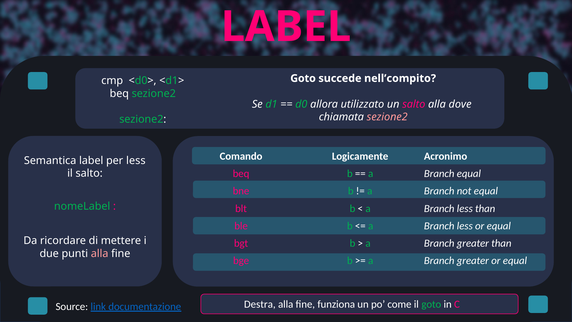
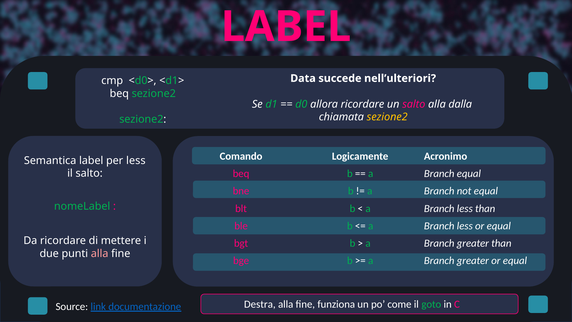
Goto at (303, 78): Goto -> Data
nell’compito: nell’compito -> nell’ulteriori
allora utilizzato: utilizzato -> ricordare
dove: dove -> dalla
sezione2 at (387, 117) colour: pink -> yellow
